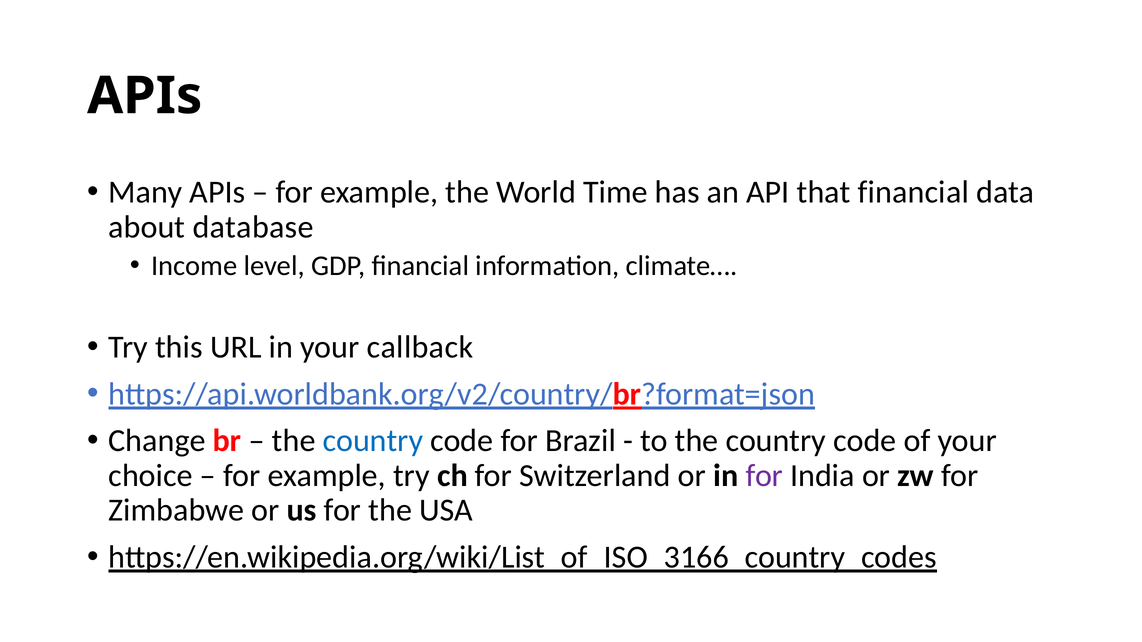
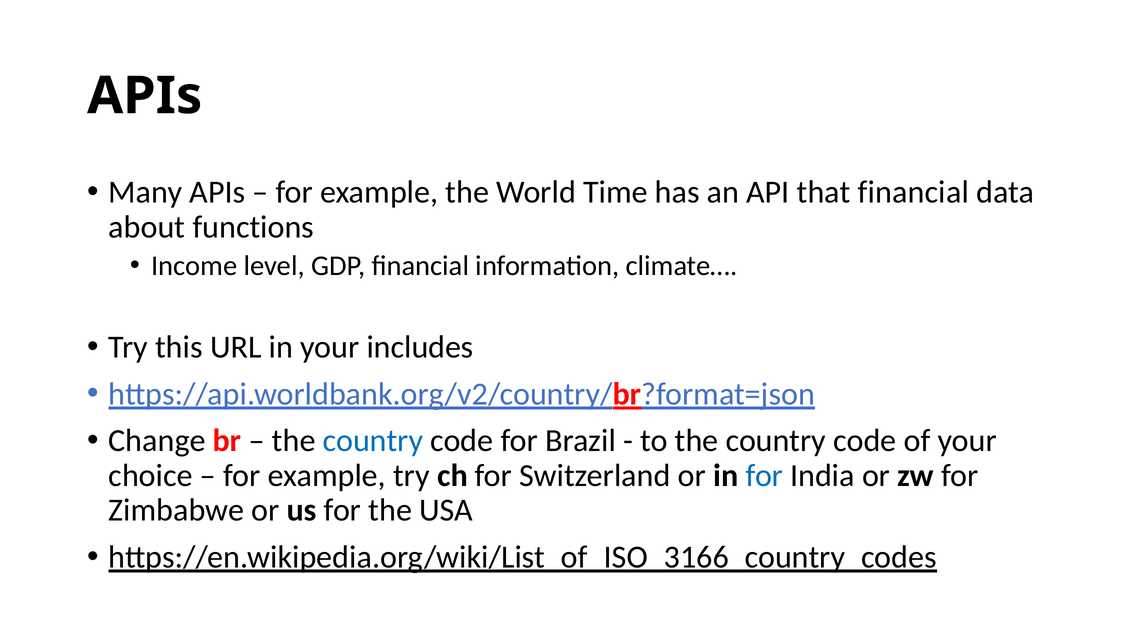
database: database -> functions
callback: callback -> includes
for at (764, 476) colour: purple -> blue
